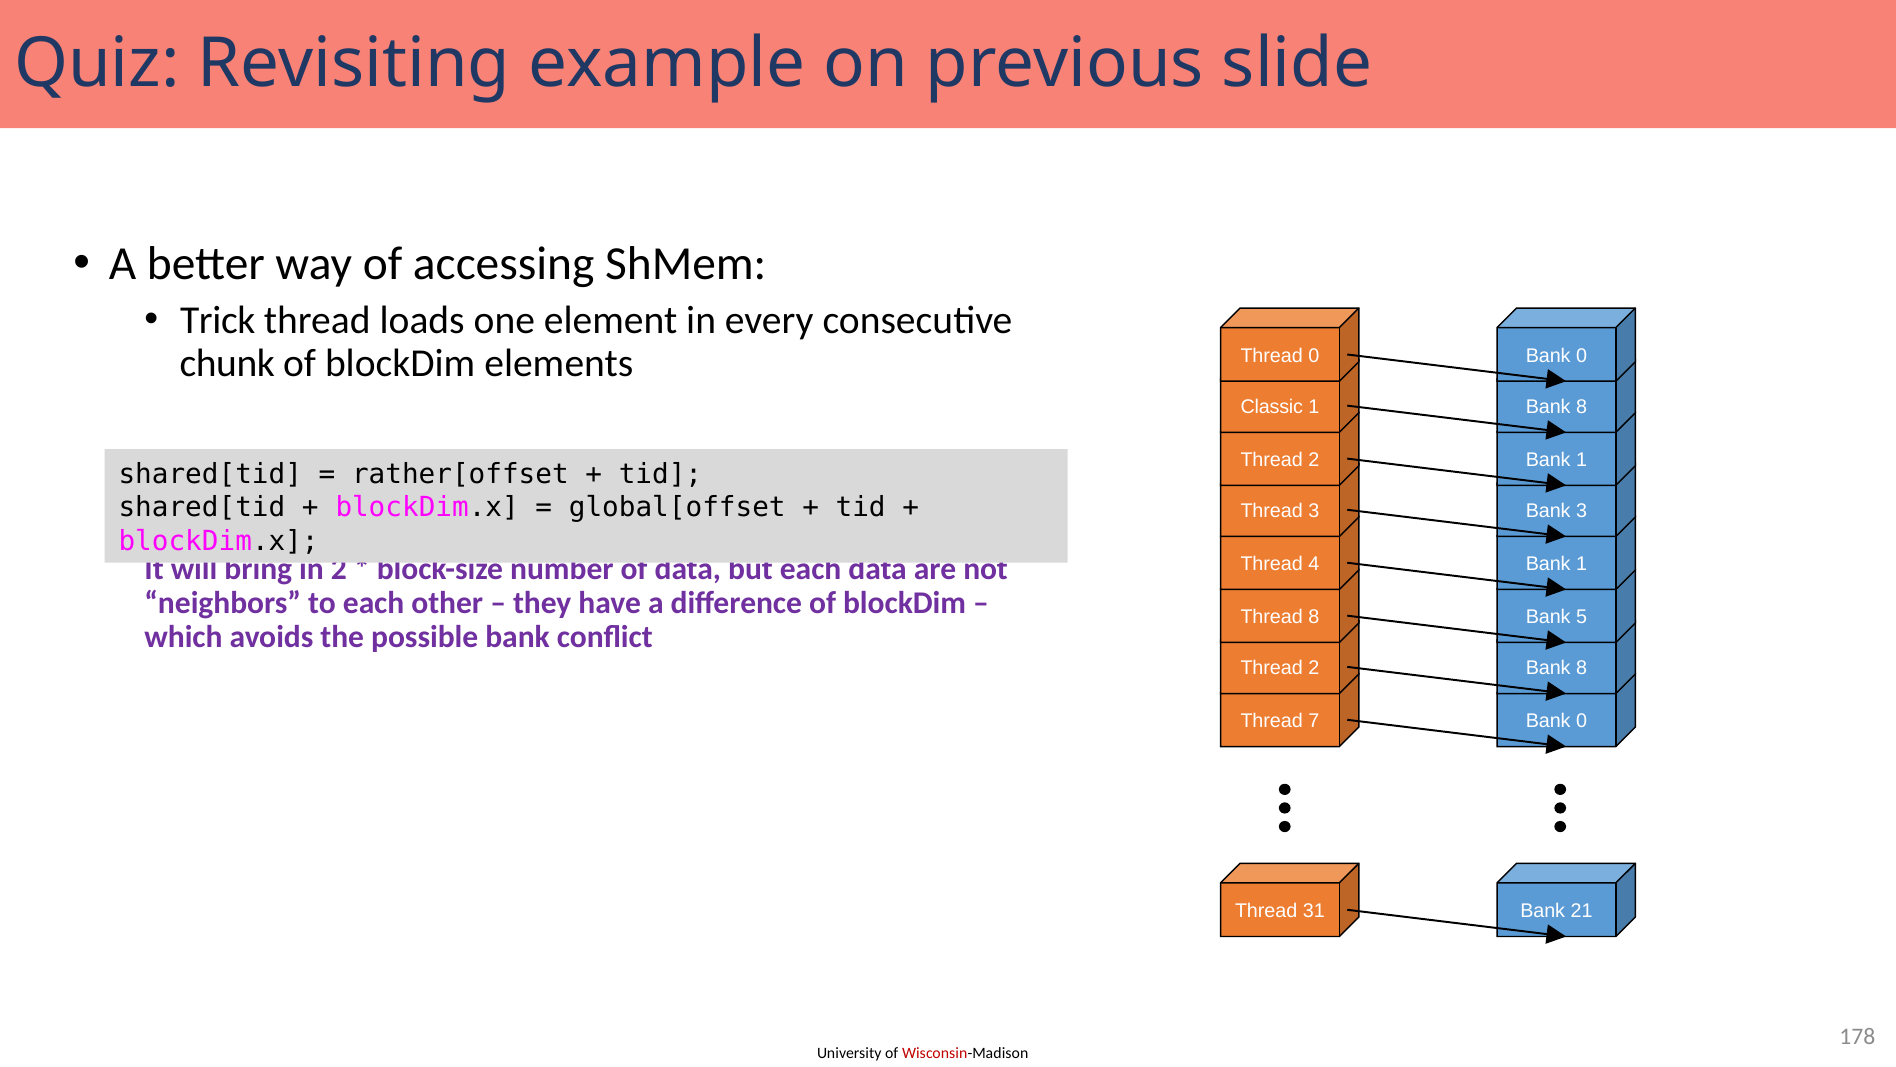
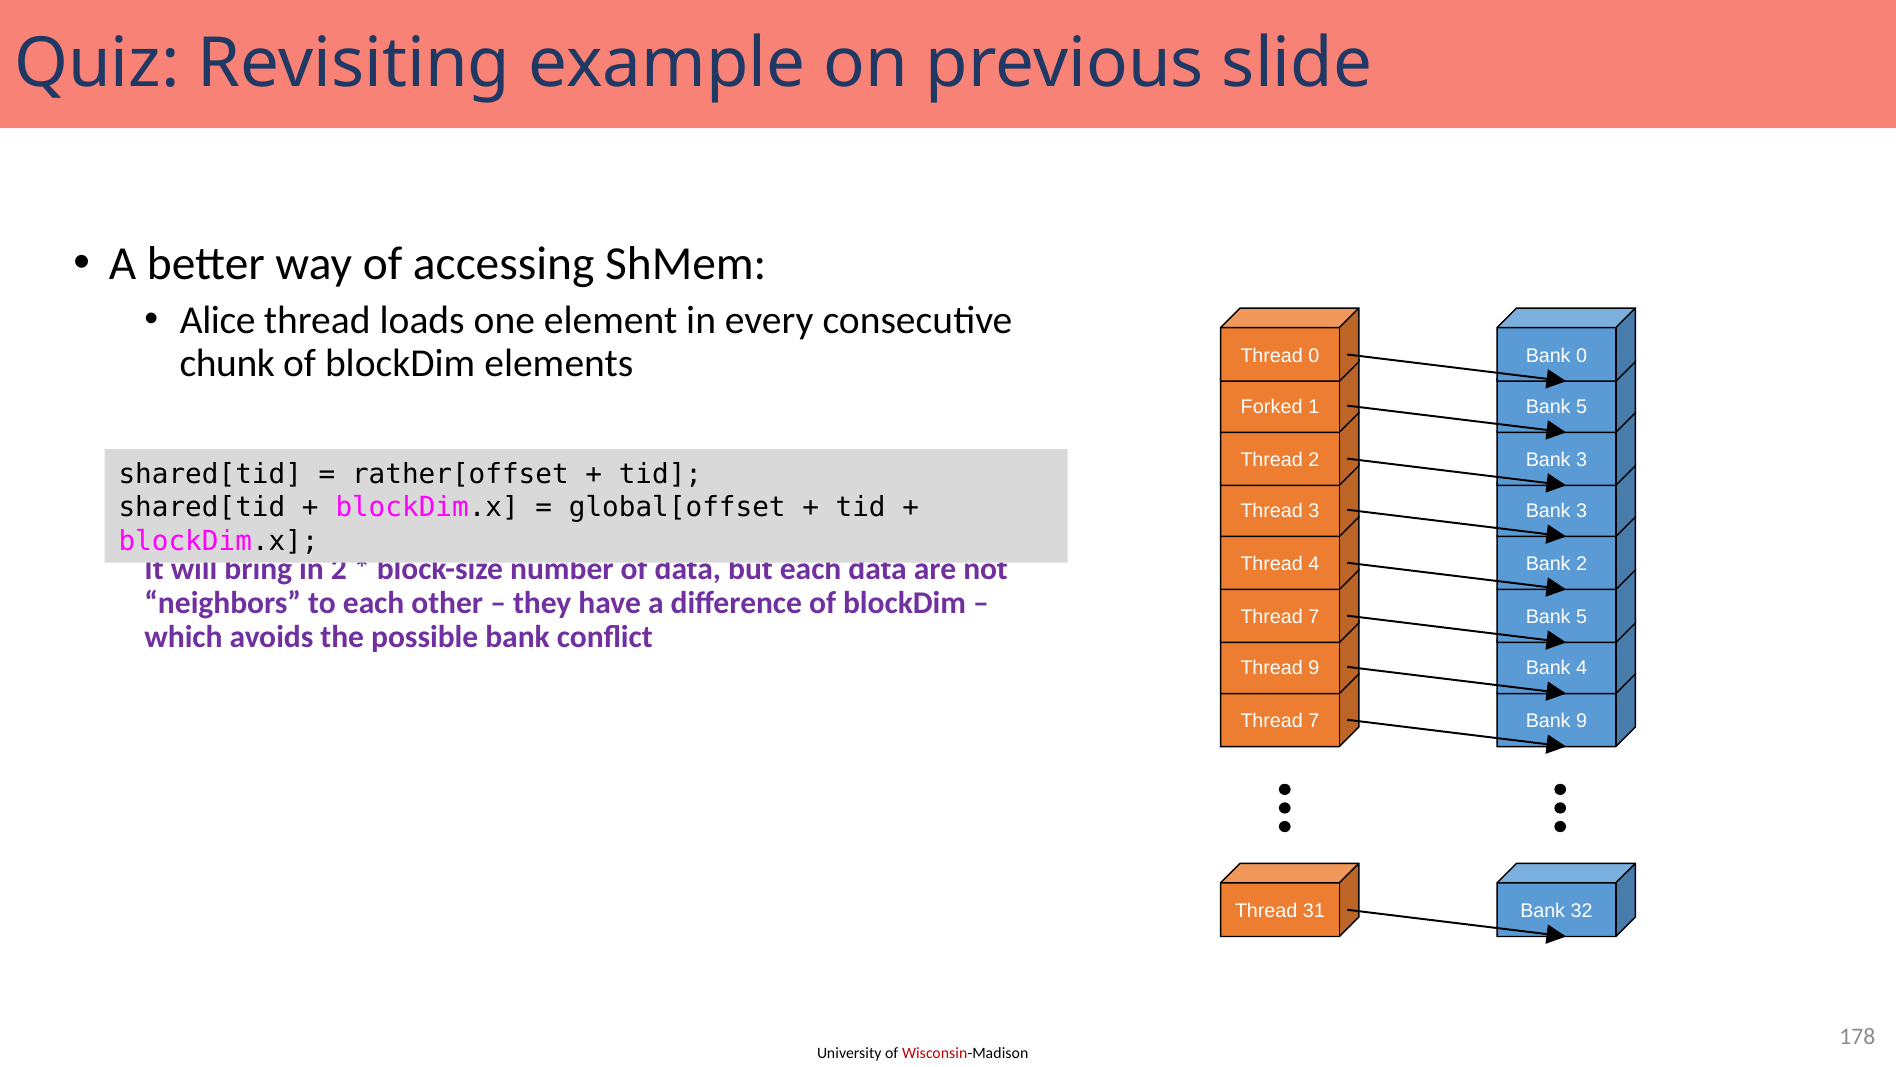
Trick: Trick -> Alice
Classic: Classic -> Forked
8 at (1582, 407): 8 -> 5
1 at (1582, 460): 1 -> 3
1 at (1582, 564): 1 -> 2
8 at (1314, 617): 8 -> 7
2 at (1314, 668): 2 -> 9
8 at (1582, 668): 8 -> 4
0 at (1582, 721): 0 -> 9
21: 21 -> 32
